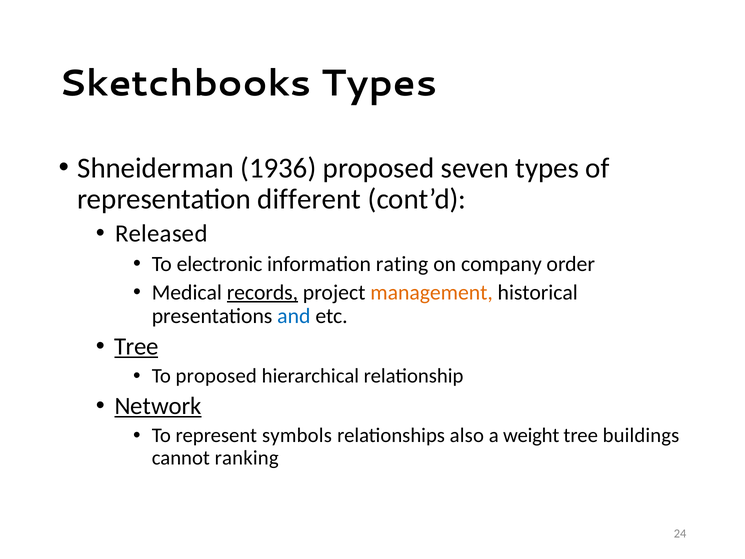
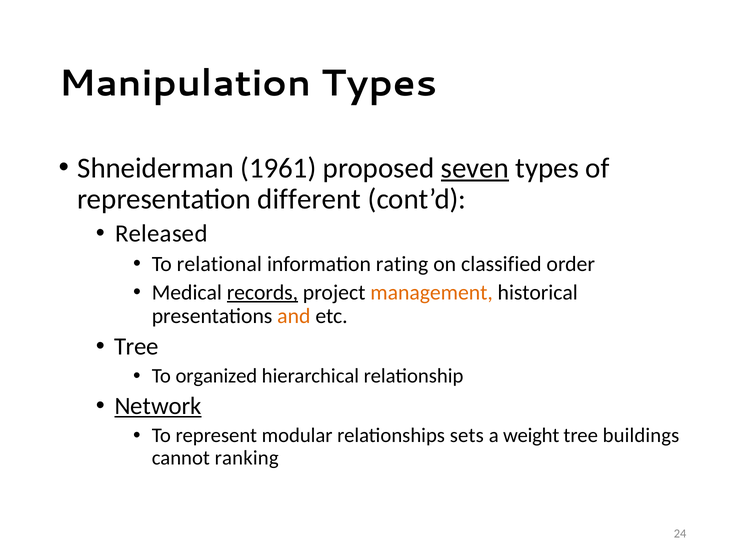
Sketchbooks: Sketchbooks -> Manipulation
1936: 1936 -> 1961
seven underline: none -> present
electronic: electronic -> relational
company: company -> classified
and colour: blue -> orange
Tree at (136, 346) underline: present -> none
To proposed: proposed -> organized
symbols: symbols -> modular
also: also -> sets
